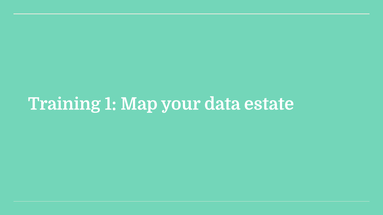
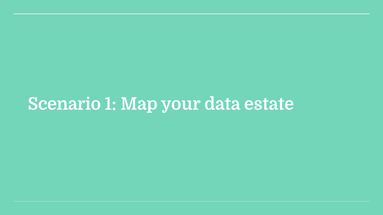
Training: Training -> Scenario
